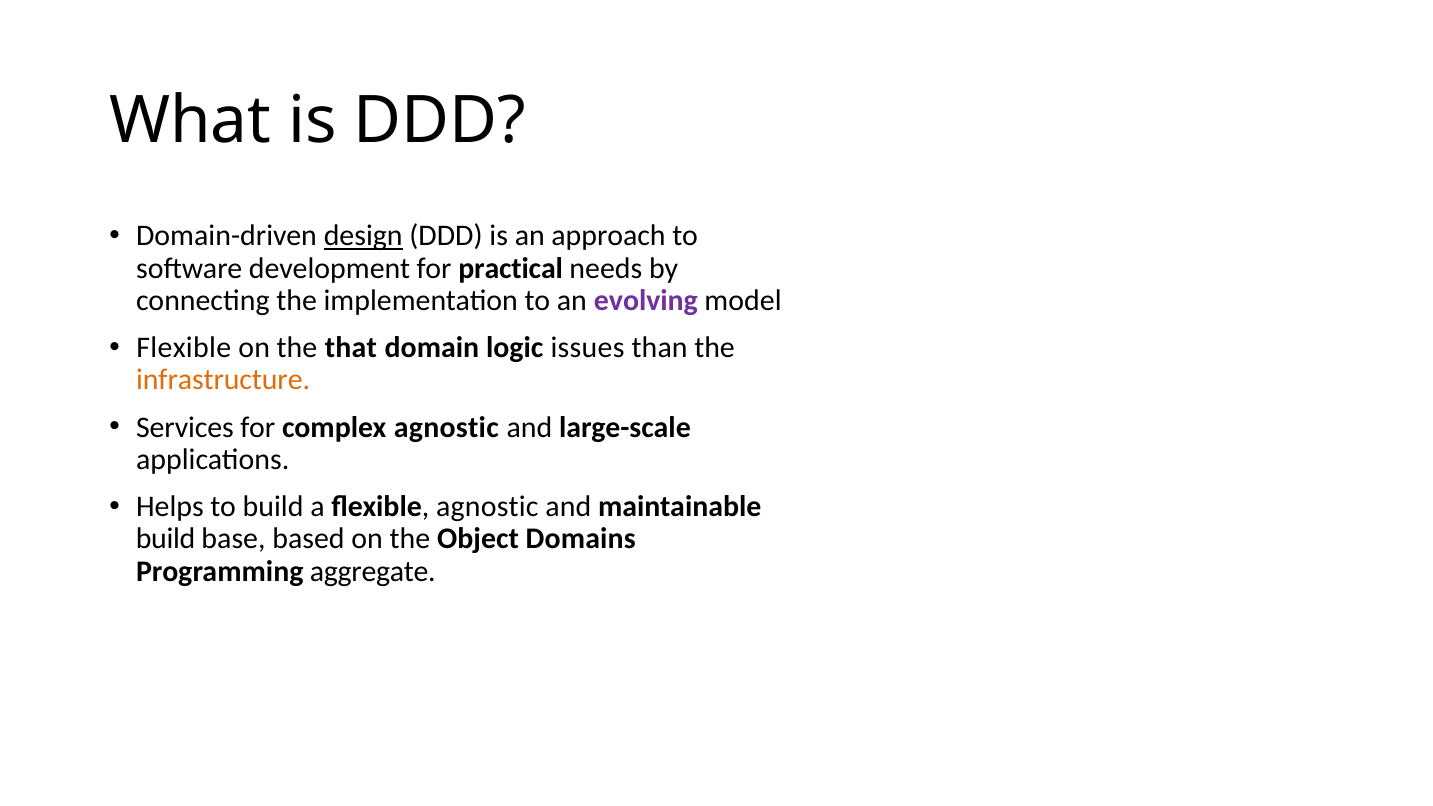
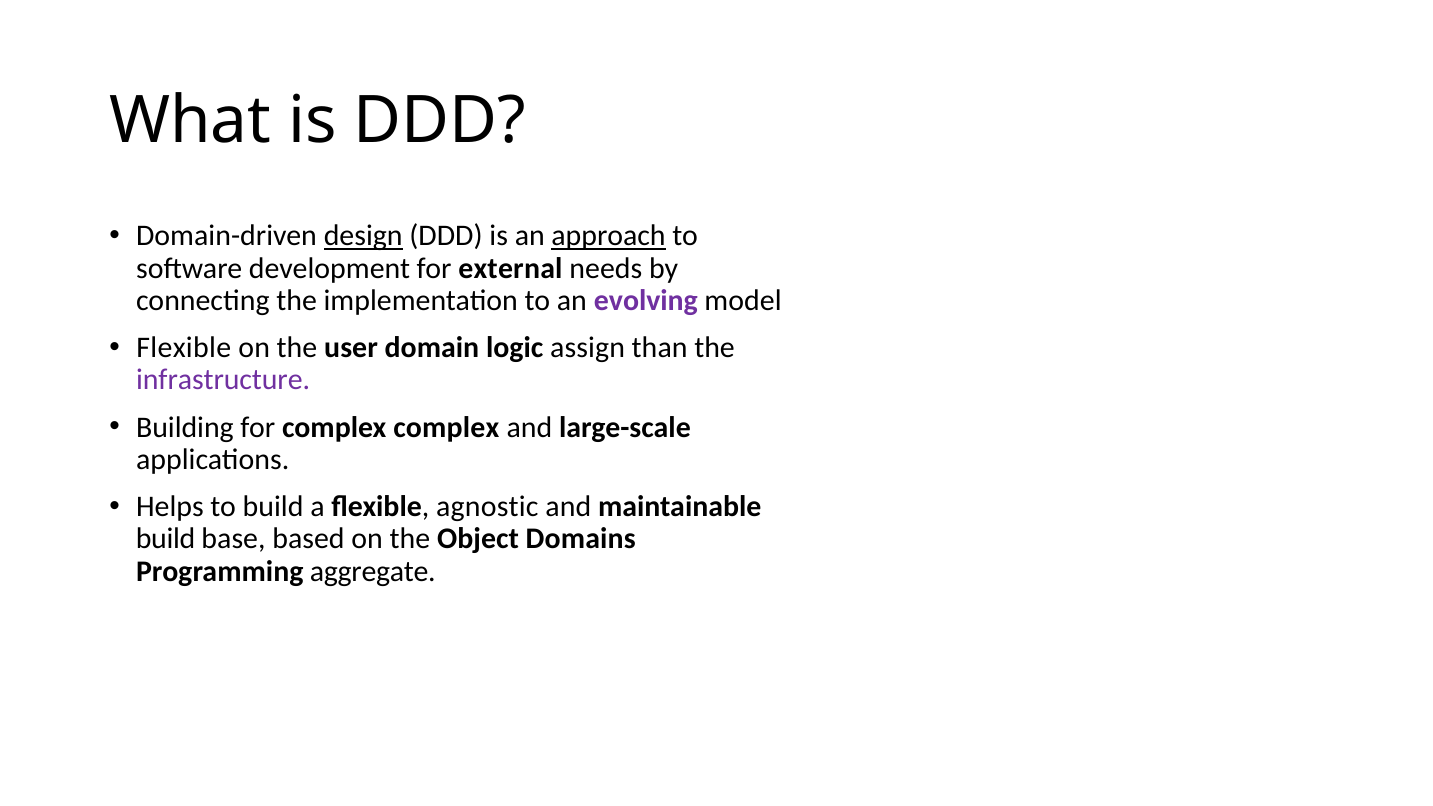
approach underline: none -> present
practical: practical -> external
that: that -> user
issues: issues -> assign
infrastructure colour: orange -> purple
Services: Services -> Building
complex agnostic: agnostic -> complex
